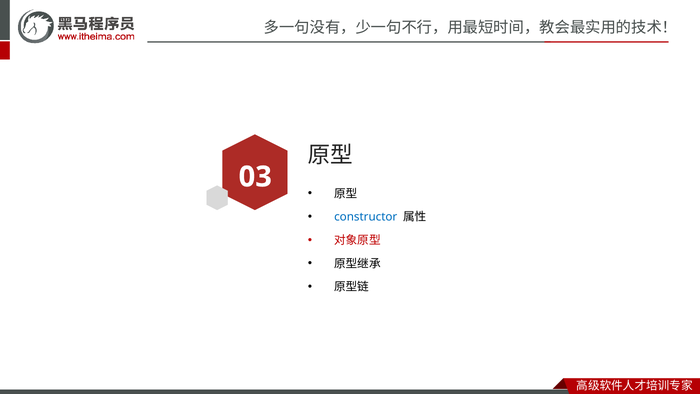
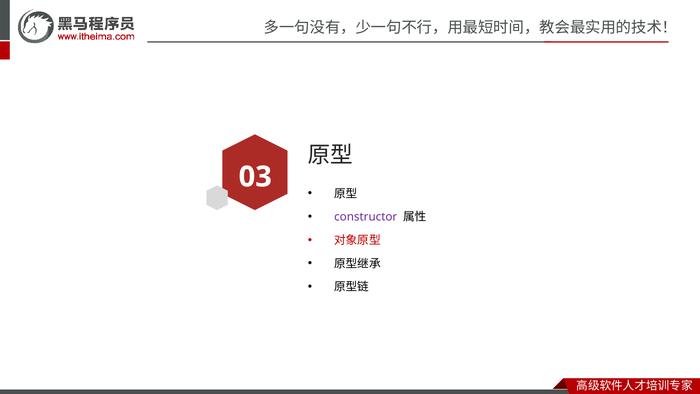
constructor colour: blue -> purple
